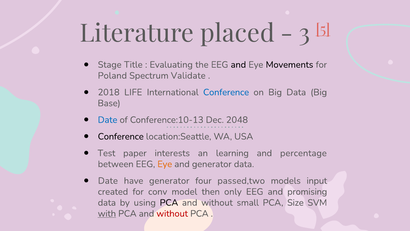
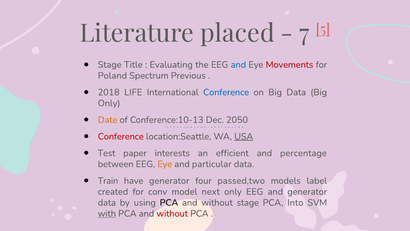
3: 3 -> 7
and at (238, 65) colour: black -> blue
Movements colour: black -> red
Validate: Validate -> Previous
Base at (109, 103): Base -> Only
Date at (108, 120) colour: blue -> orange
2048: 2048 -> 2050
Conference at (121, 136) colour: black -> red
USA underline: none -> present
learning: learning -> efficient
and generator: generator -> particular
Date at (108, 180): Date -> Train
input: input -> label
then: then -> next
and promising: promising -> generator
without small: small -> stage
Size: Size -> Into
